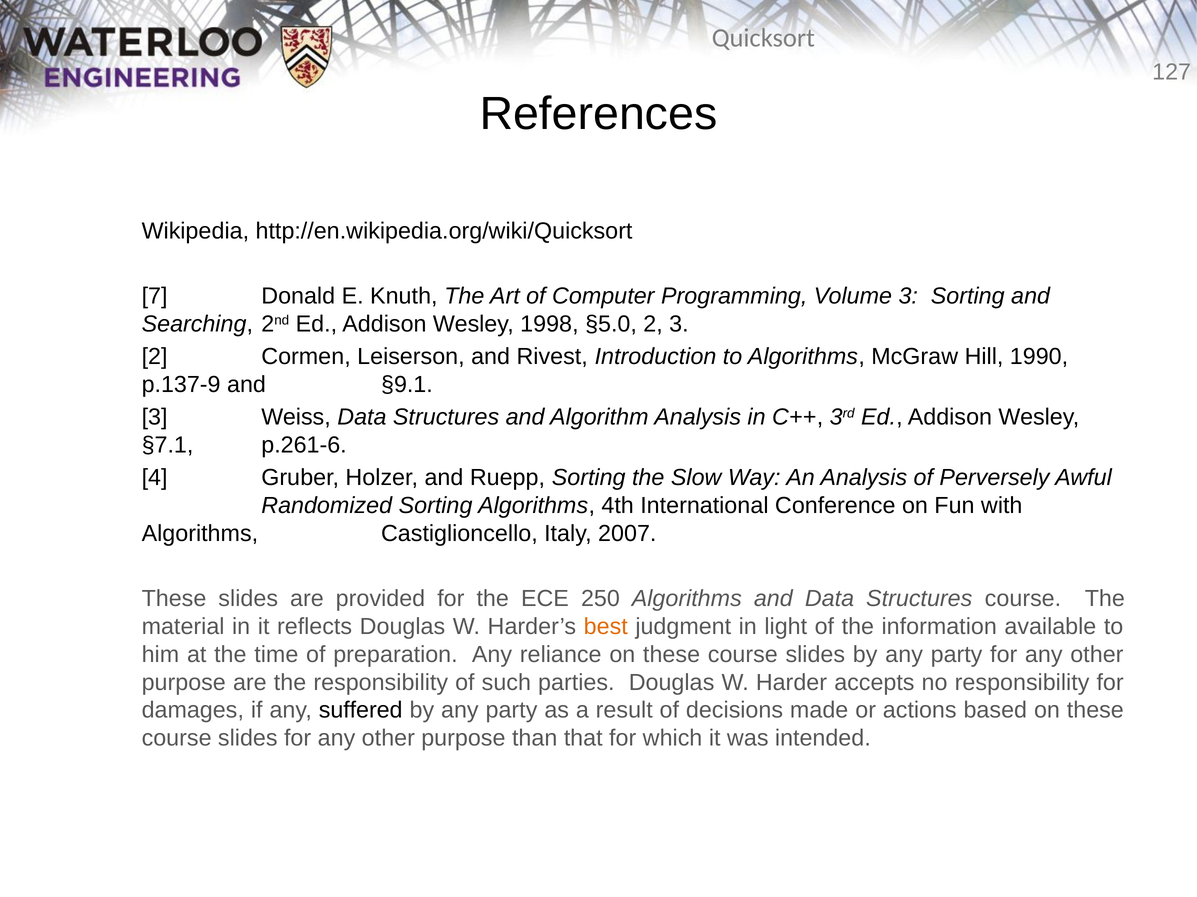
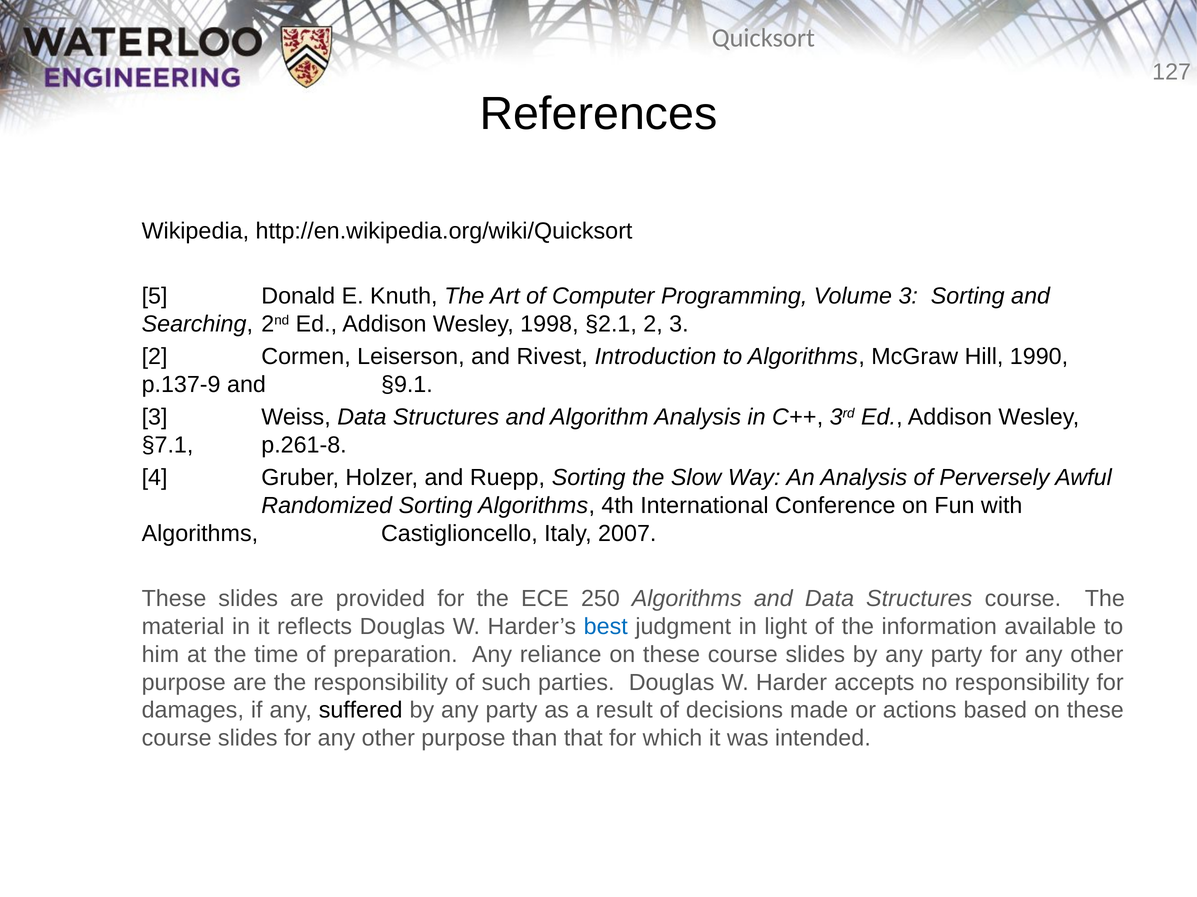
7: 7 -> 5
§5.0: §5.0 -> §2.1
p.261-6: p.261-6 -> p.261-8
best colour: orange -> blue
